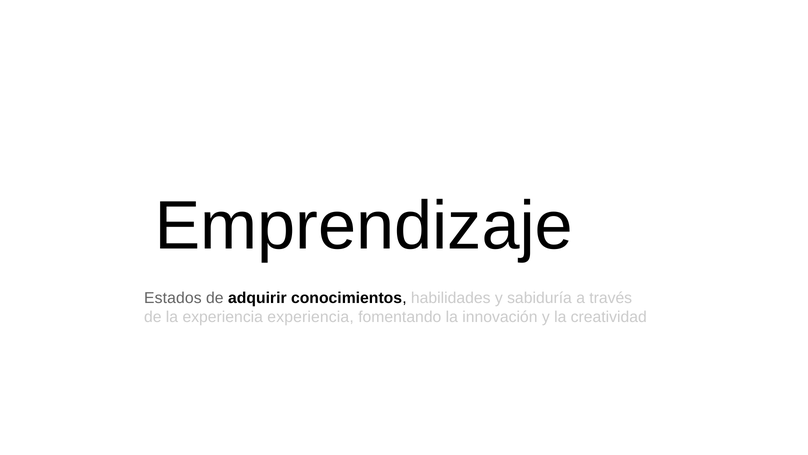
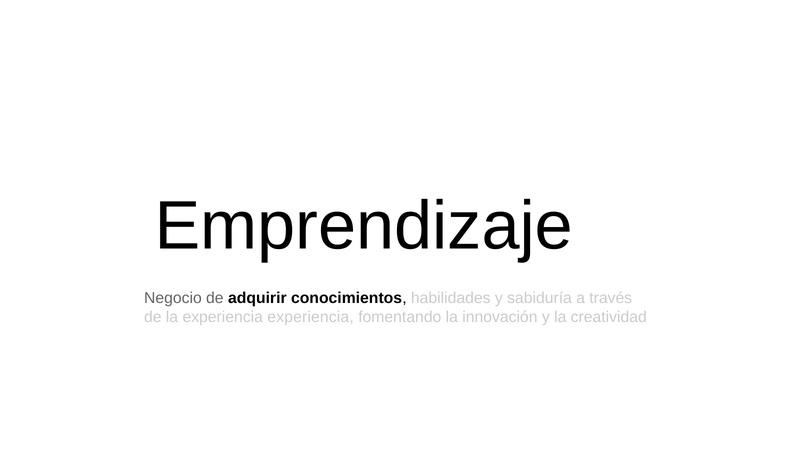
Estados: Estados -> Negocio
